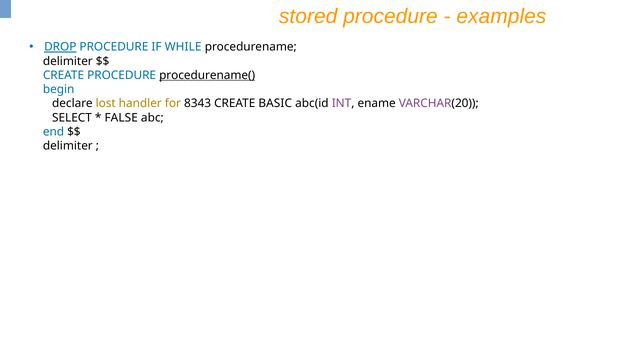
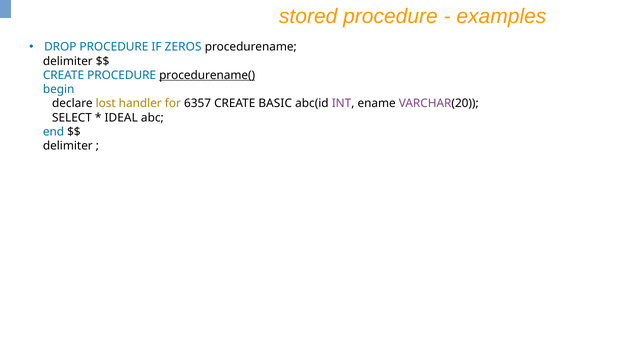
DROP underline: present -> none
WHILE: WHILE -> ZEROS
8343: 8343 -> 6357
FALSE: FALSE -> IDEAL
